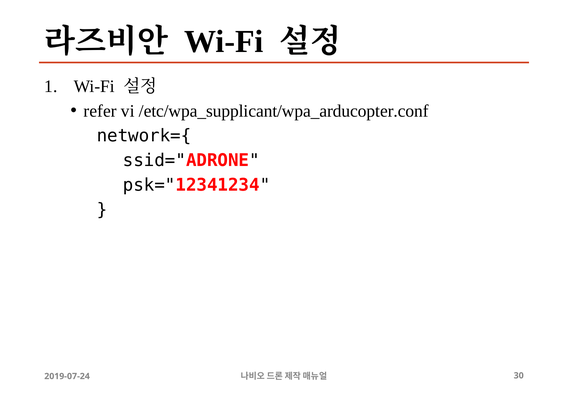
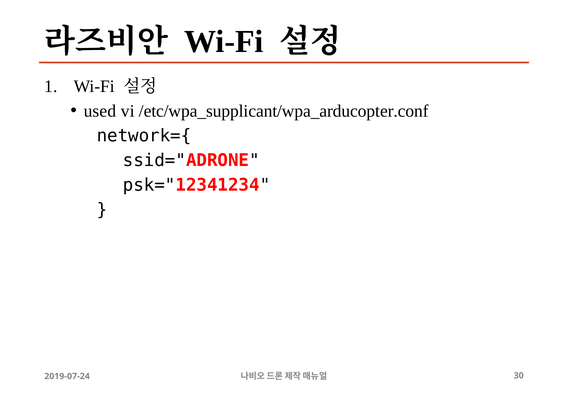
refer: refer -> used
